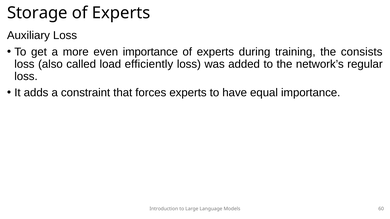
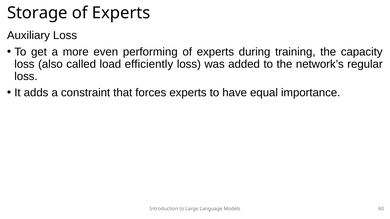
even importance: importance -> performing
consists: consists -> capacity
